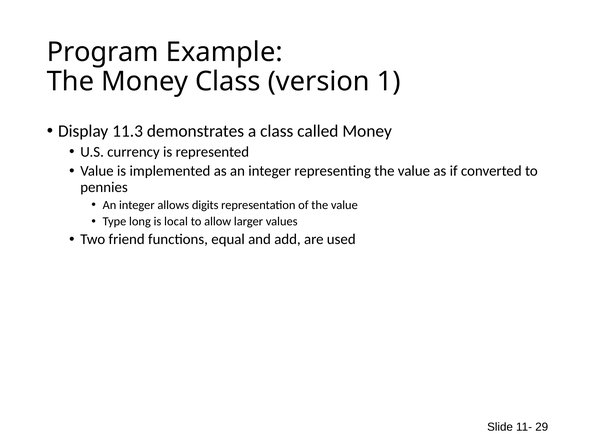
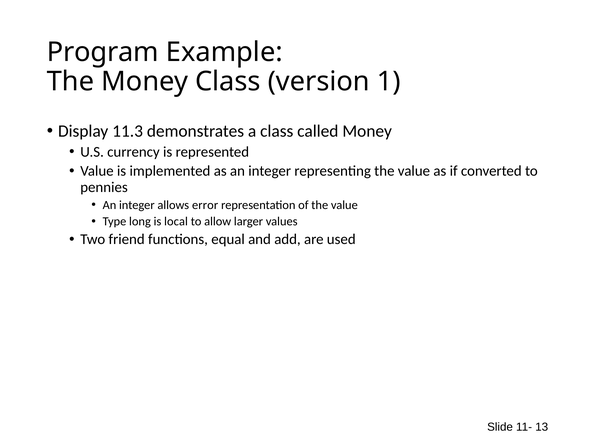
digits: digits -> error
29: 29 -> 13
